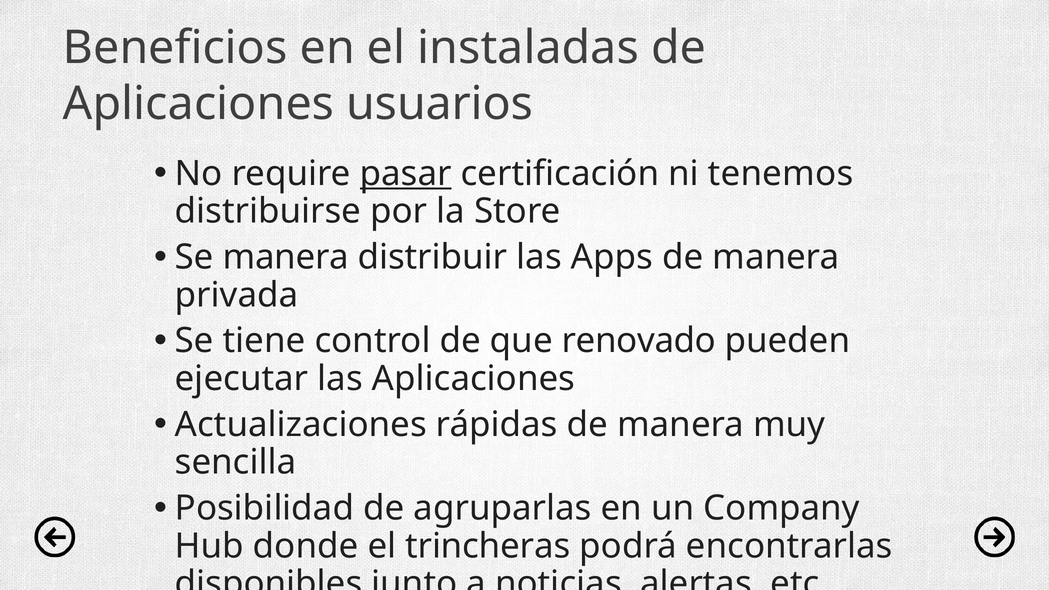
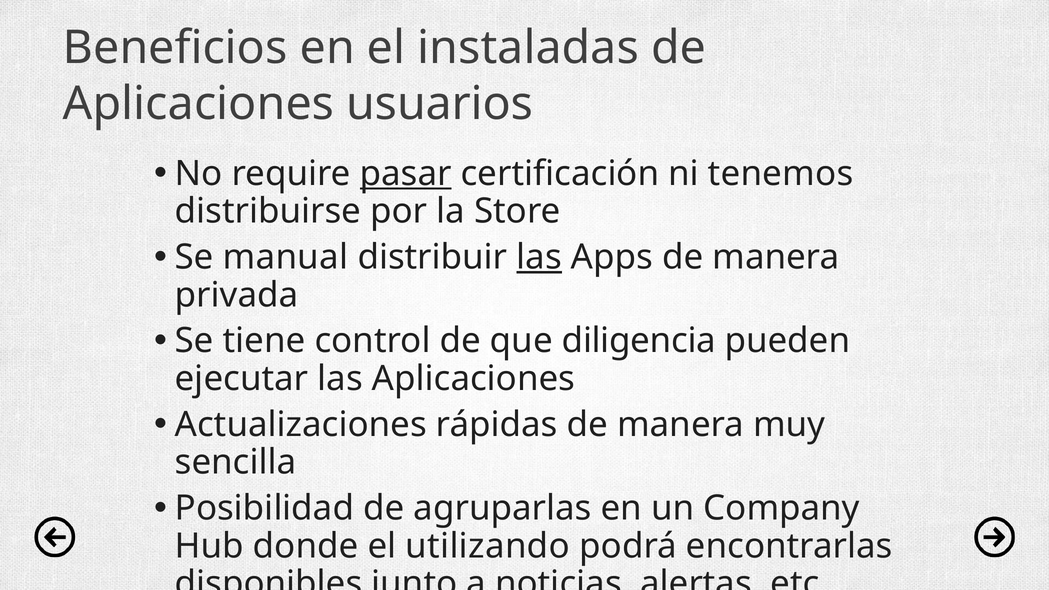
Se manera: manera -> manual
las at (539, 257) underline: none -> present
renovado: renovado -> diligencia
trincheras: trincheras -> utilizando
